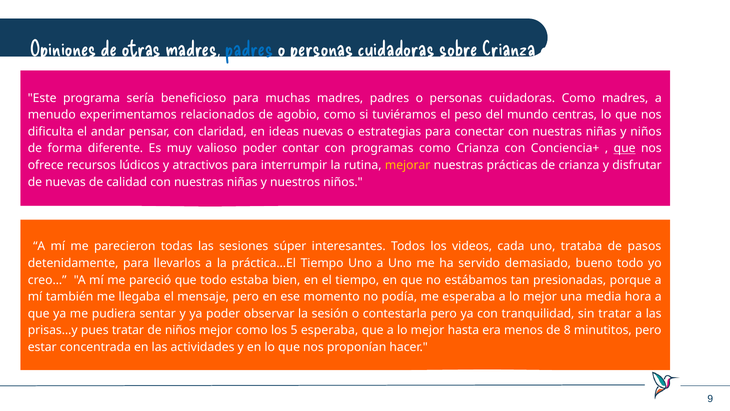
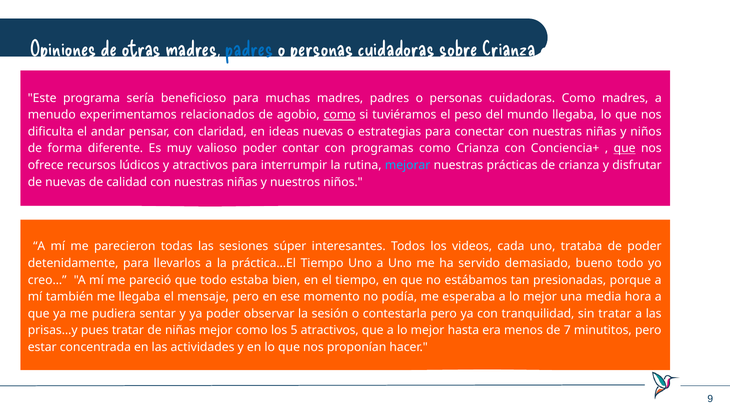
como at (340, 115) underline: none -> present
mundo centras: centras -> llegaba
mejorar colour: yellow -> light blue
de pasos: pasos -> poder
de niños: niños -> niñas
5 esperaba: esperaba -> atractivos
8: 8 -> 7
